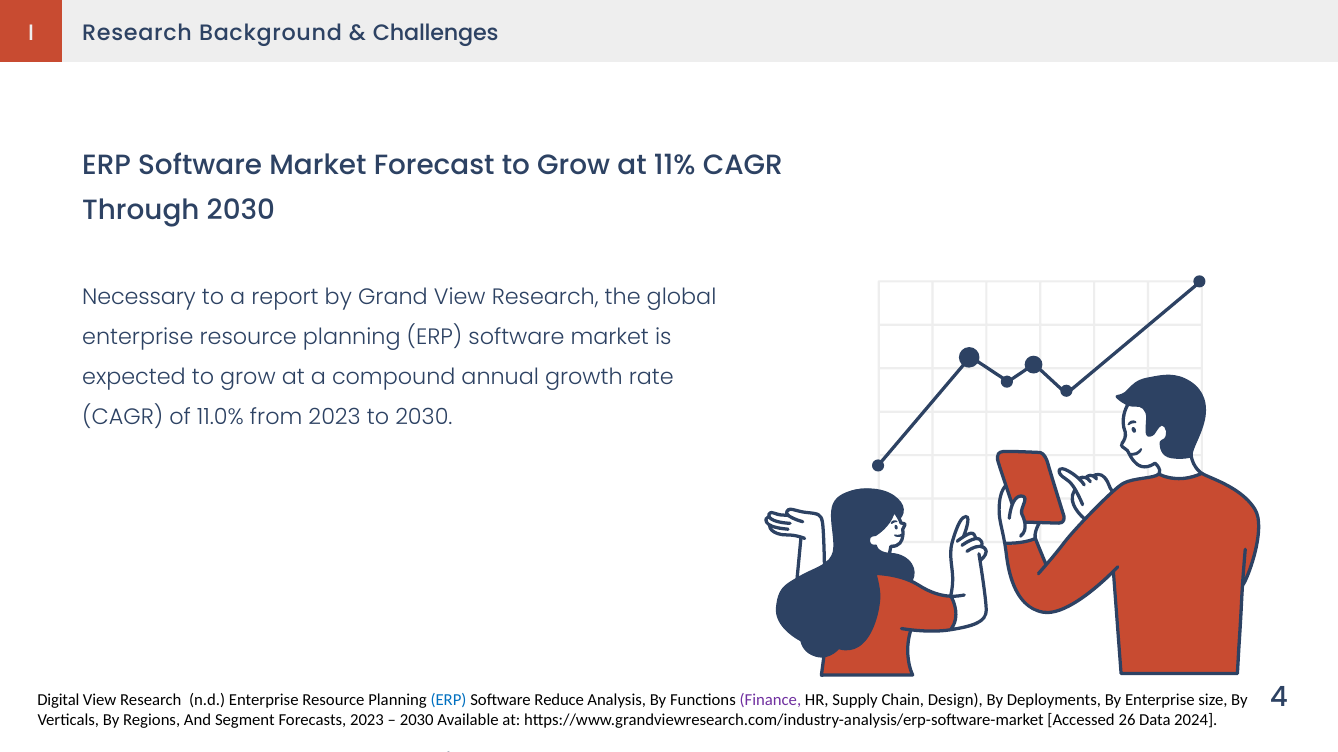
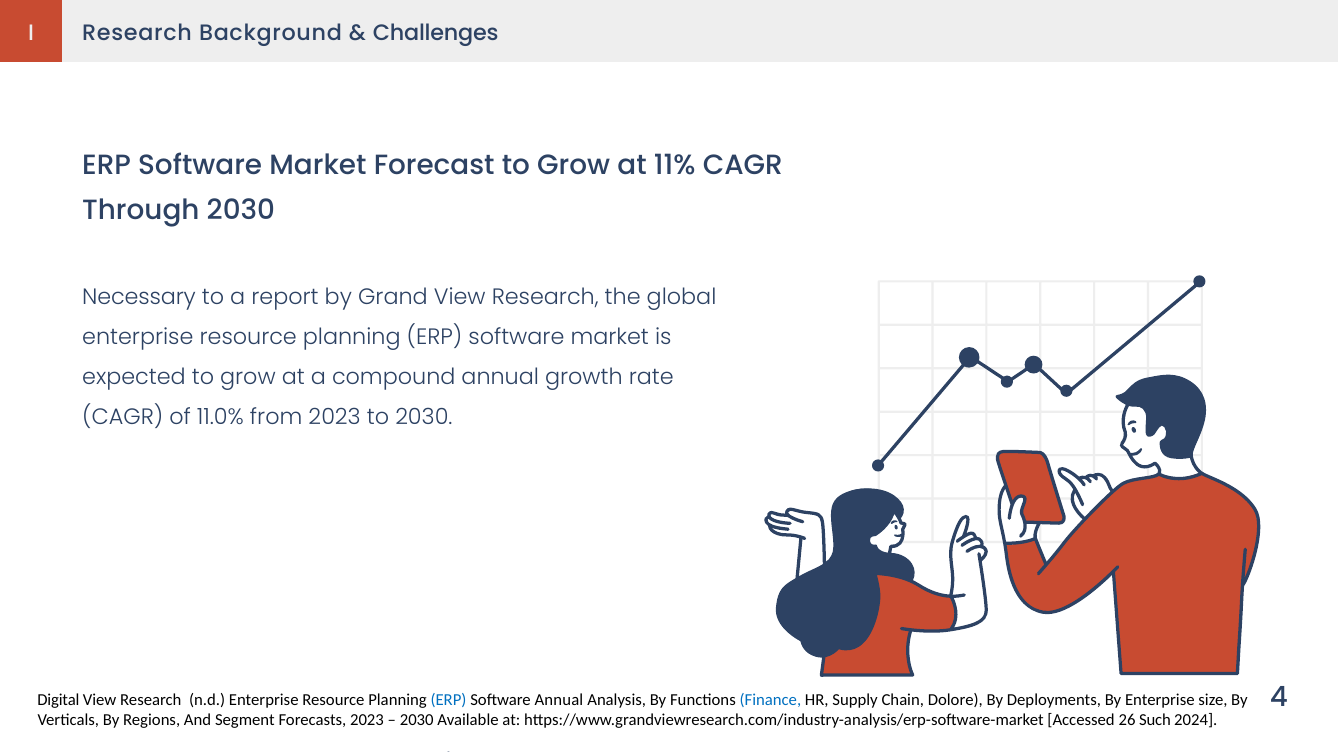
Software Reduce: Reduce -> Annual
Finance colour: purple -> blue
Design: Design -> Dolore
Data: Data -> Such
